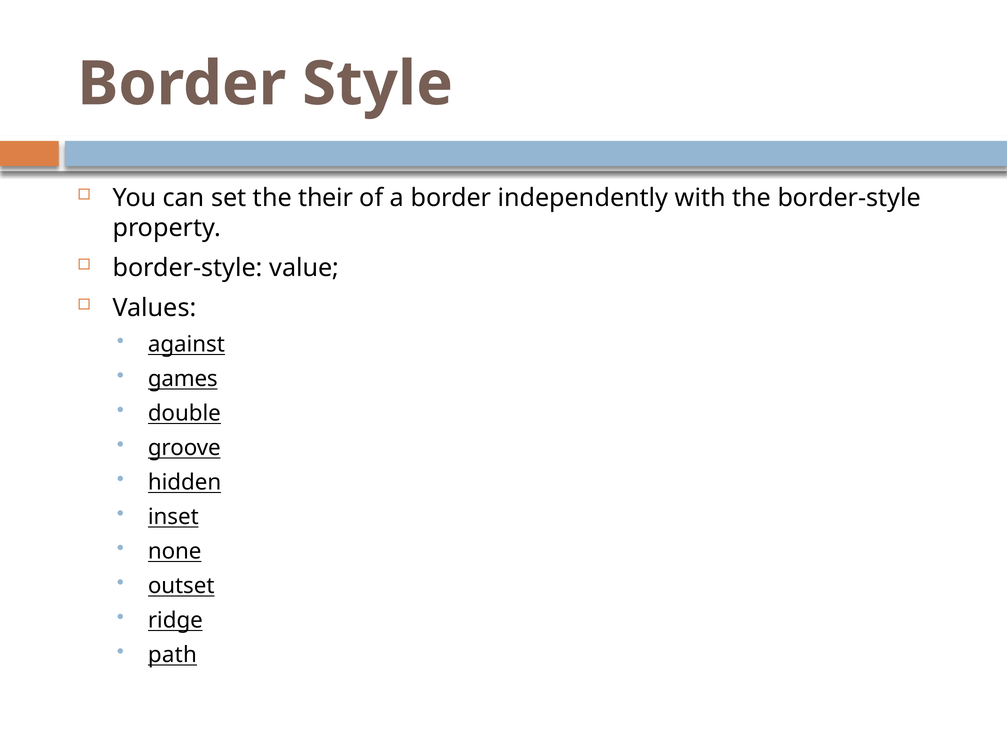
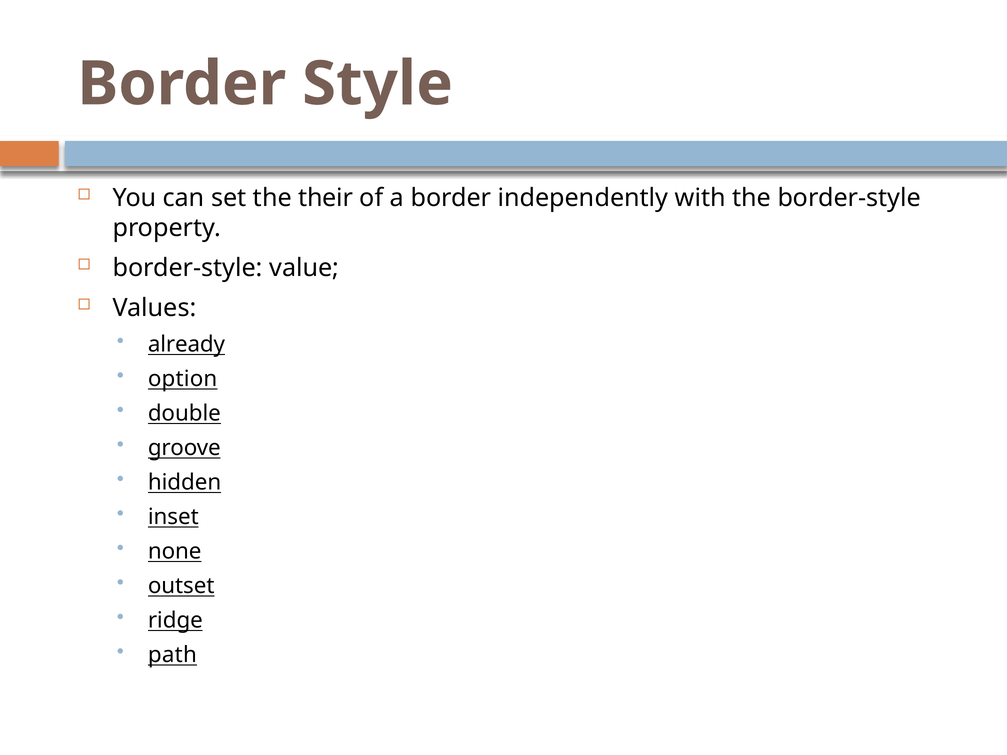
against: against -> already
games: games -> option
